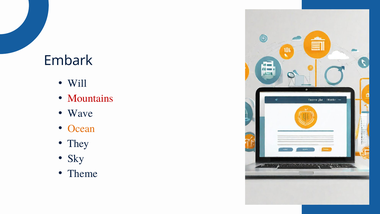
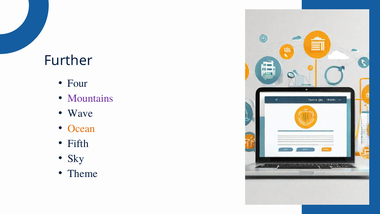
Embark: Embark -> Further
Will: Will -> Four
Mountains colour: red -> purple
They: They -> Fifth
